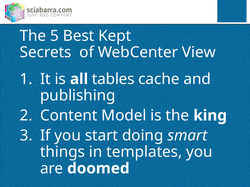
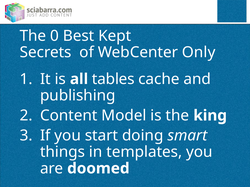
5: 5 -> 0
View: View -> Only
